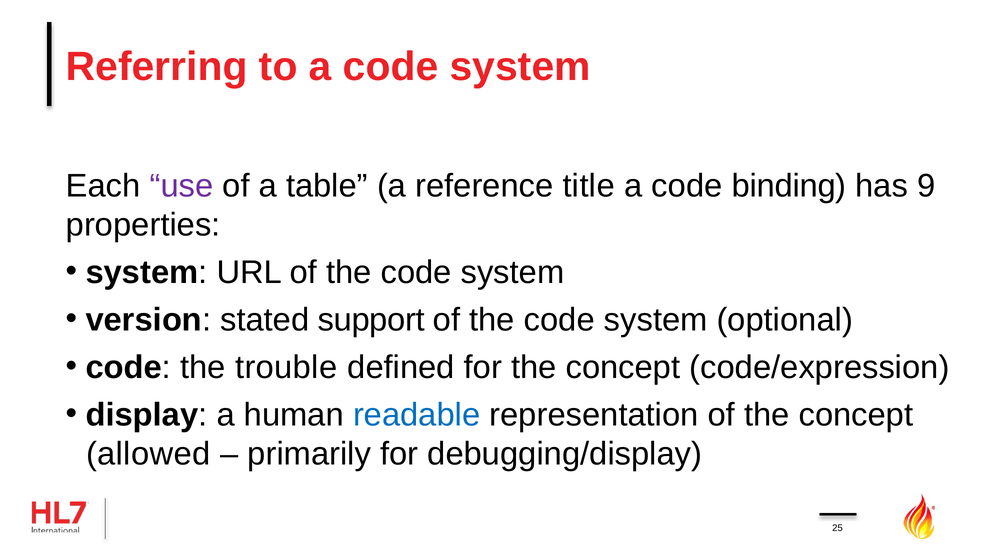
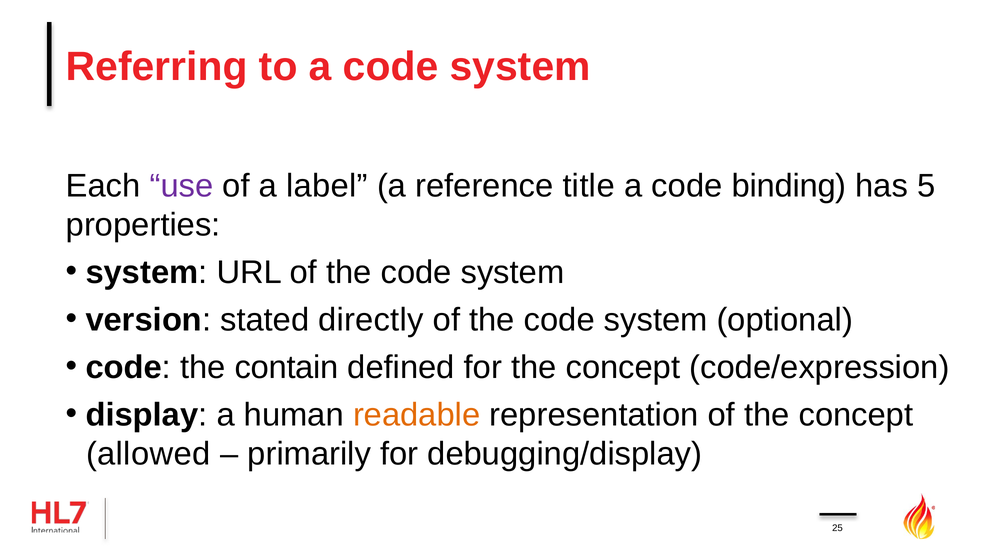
table: table -> label
9: 9 -> 5
support: support -> directly
trouble: trouble -> contain
readable colour: blue -> orange
